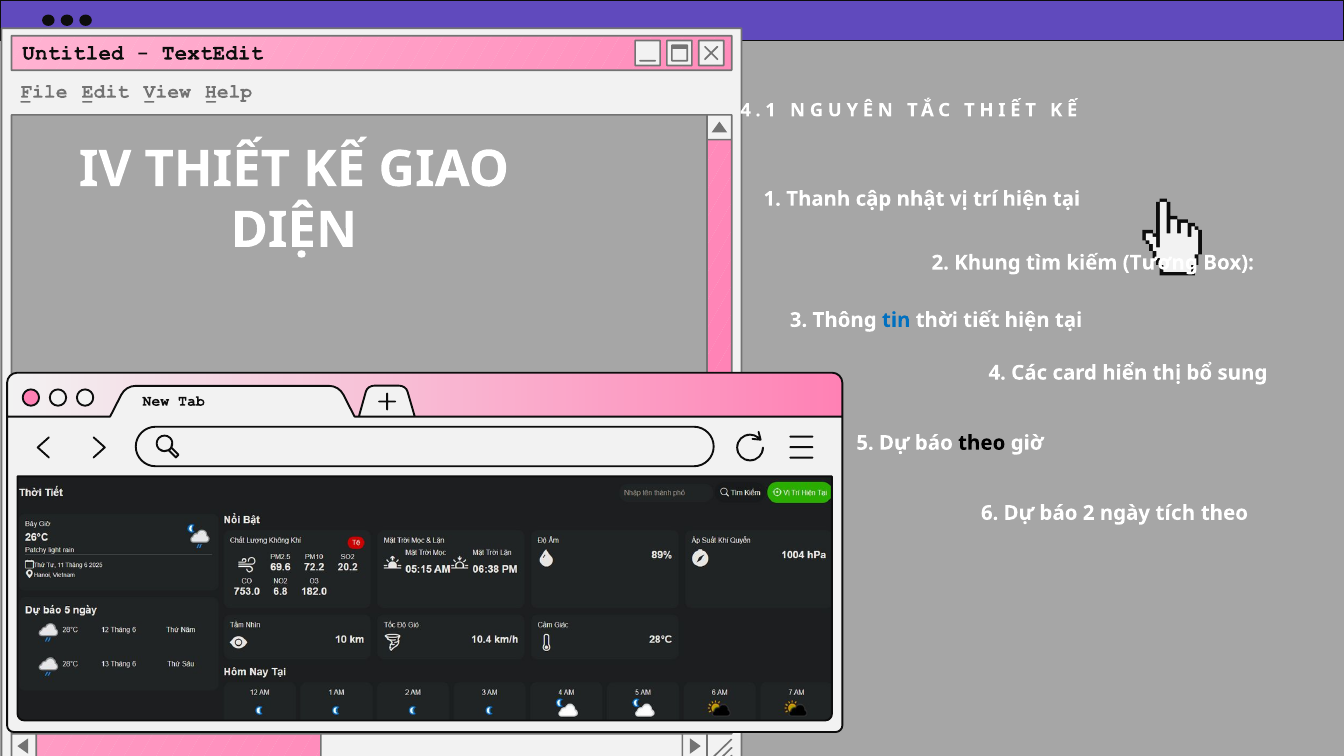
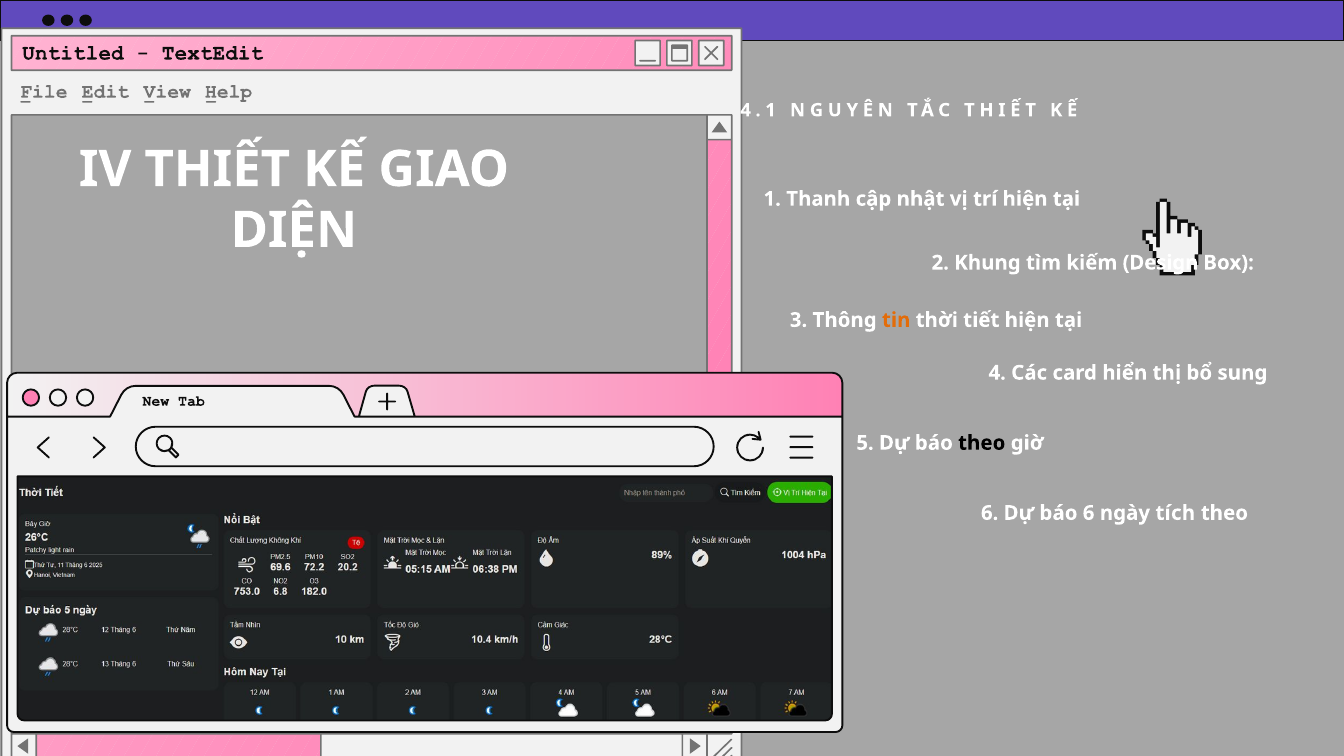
Tương: Tương -> Design
tin colour: blue -> orange
báo 2: 2 -> 6
